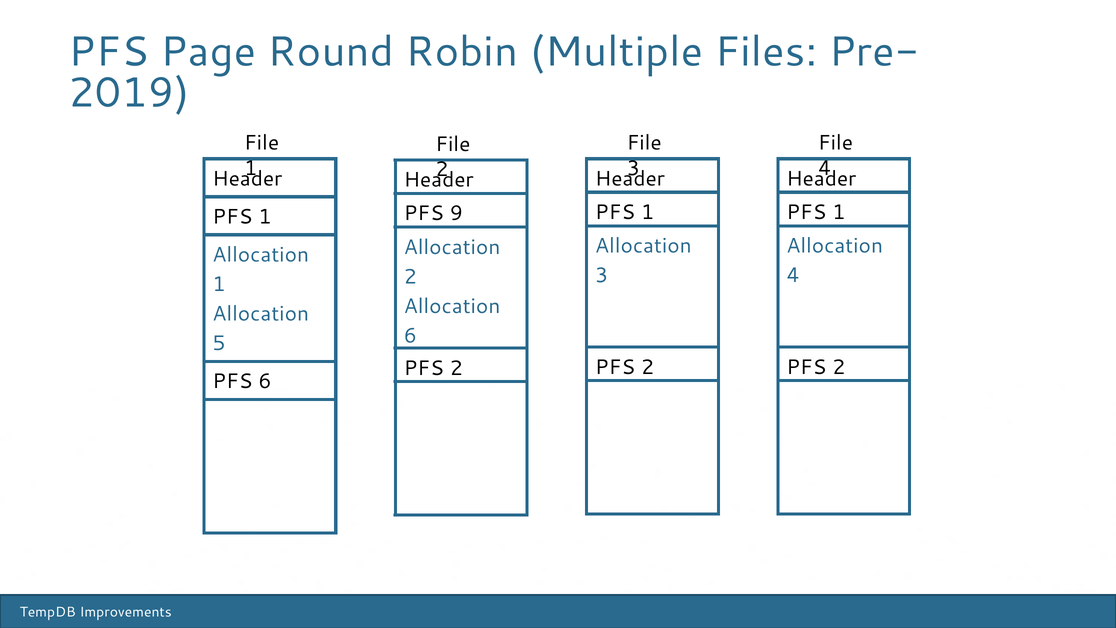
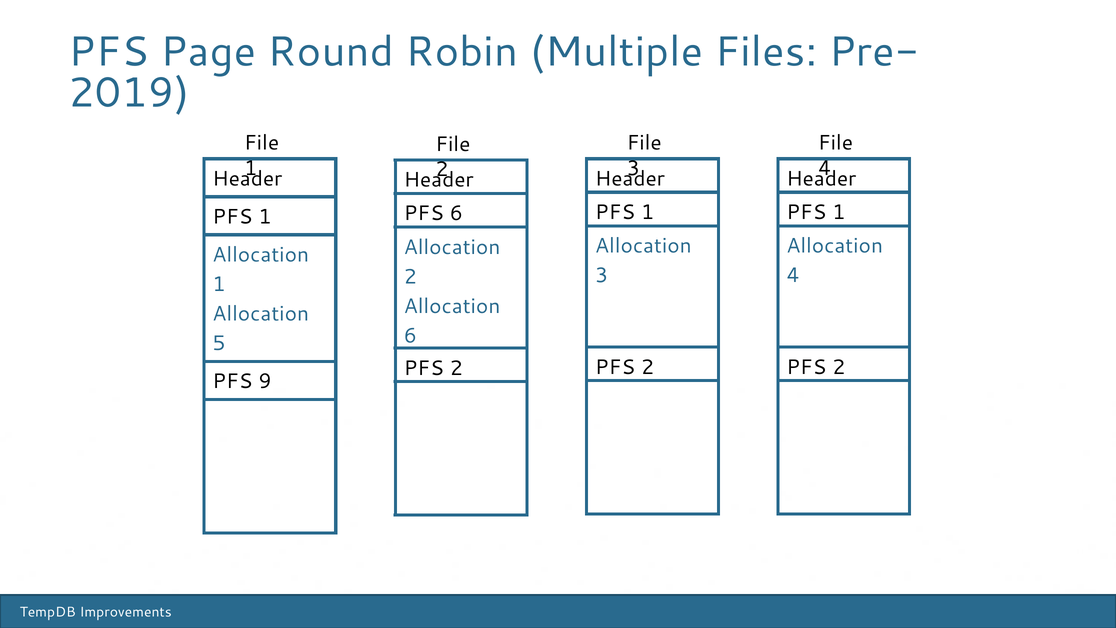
PFS 9: 9 -> 6
PFS 6: 6 -> 9
